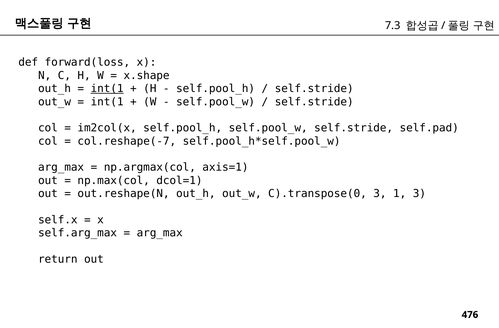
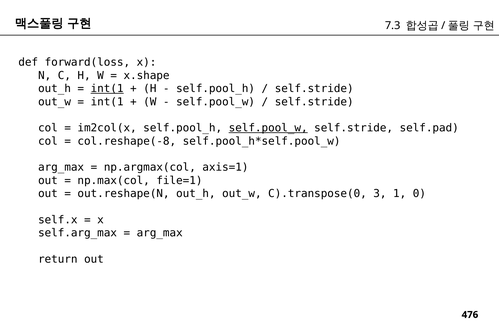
self.pool_w at (268, 128) underline: none -> present
col.reshape(-7: col.reshape(-7 -> col.reshape(-8
dcol=1: dcol=1 -> file=1
1 3: 3 -> 0
